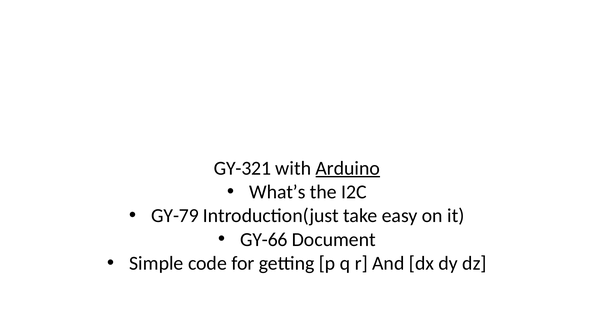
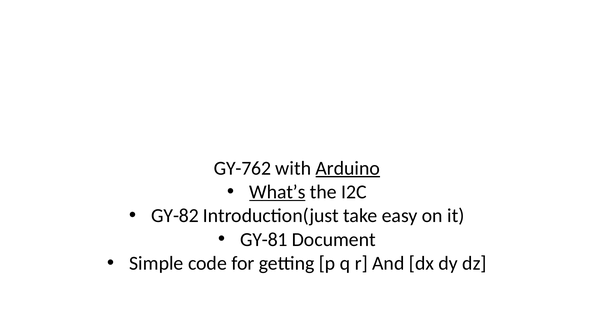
GY-321: GY-321 -> GY-762
What’s underline: none -> present
GY-79: GY-79 -> GY-82
GY-66: GY-66 -> GY-81
